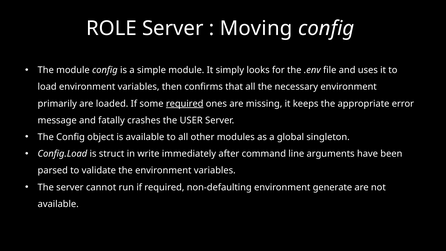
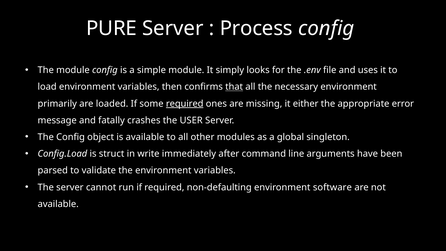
ROLE: ROLE -> PURE
Moving: Moving -> Process
that underline: none -> present
keeps: keeps -> either
generate: generate -> software
